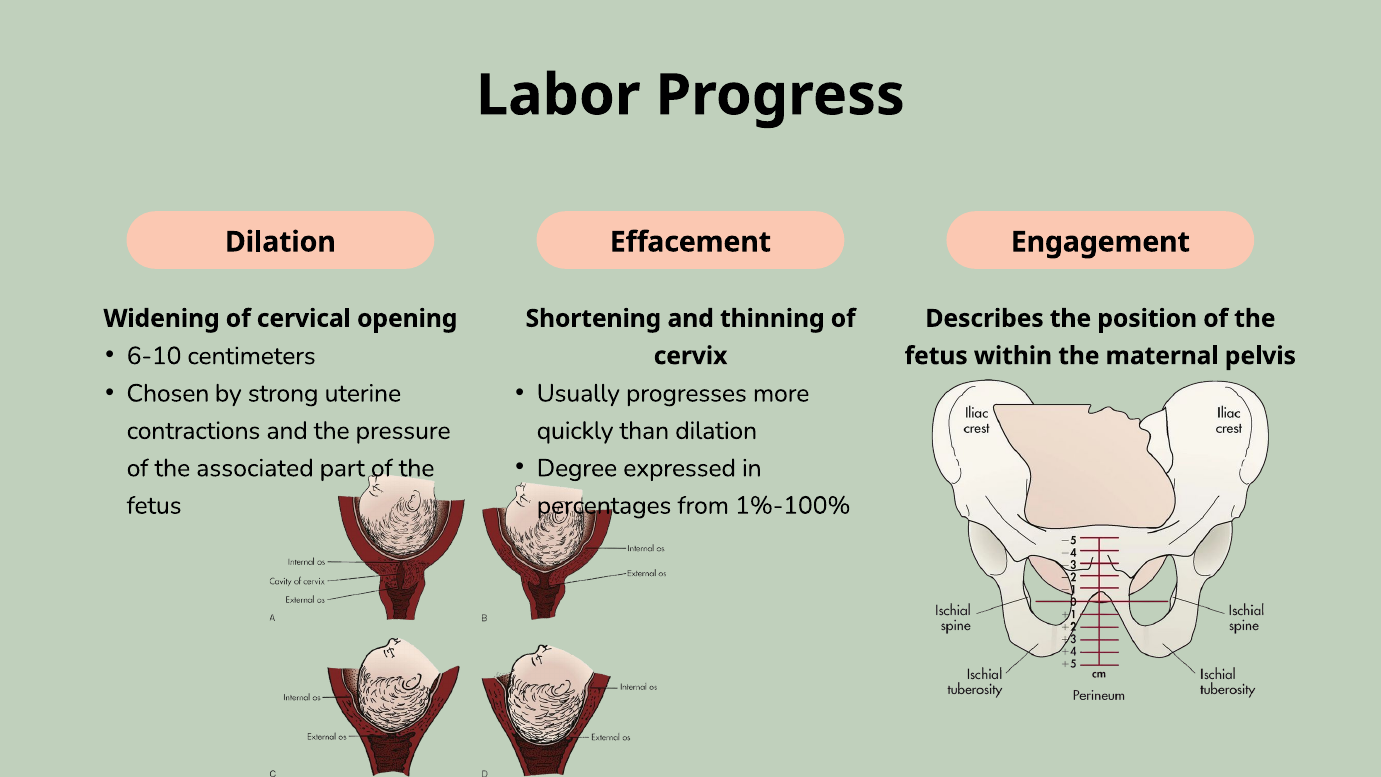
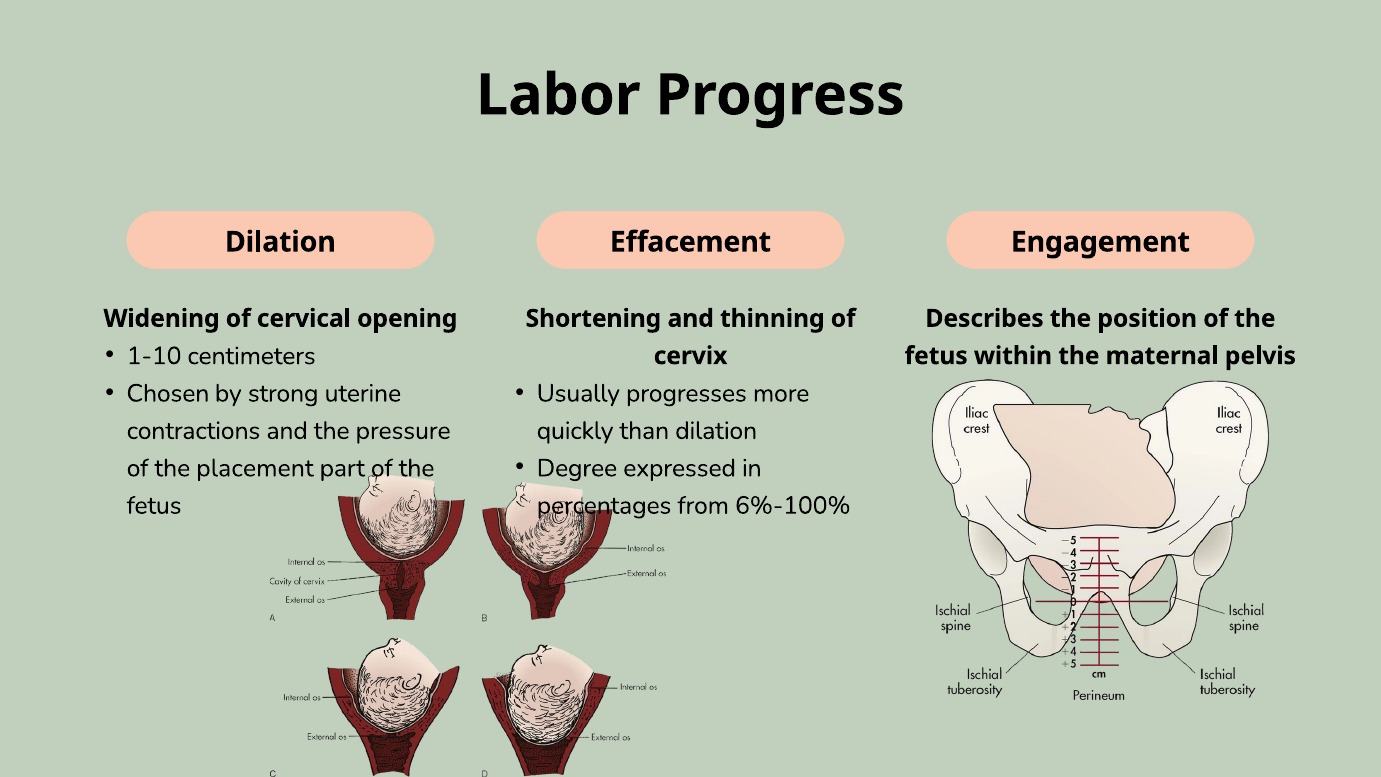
6-10: 6-10 -> 1-10
associated: associated -> placement
1%-100%: 1%-100% -> 6%-100%
